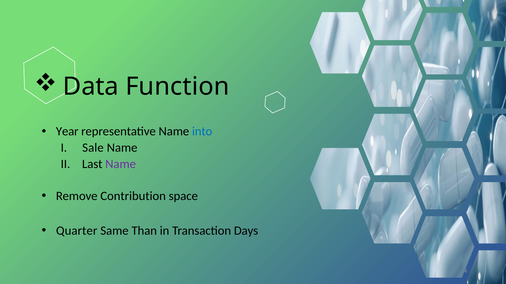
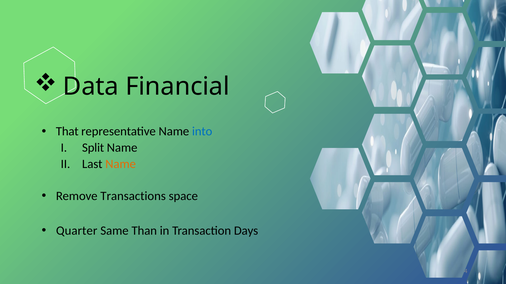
Function: Function -> Financial
Year: Year -> That
Sale: Sale -> Split
Name at (121, 164) colour: purple -> orange
Contribution: Contribution -> Transactions
